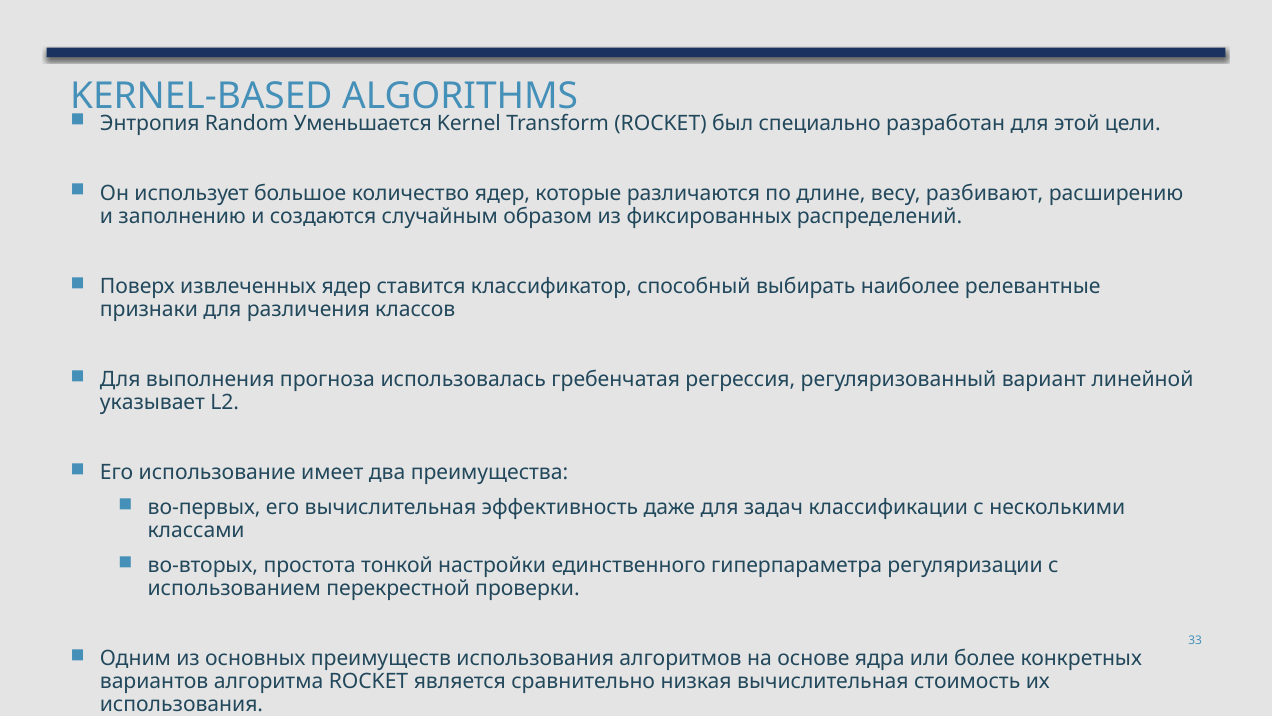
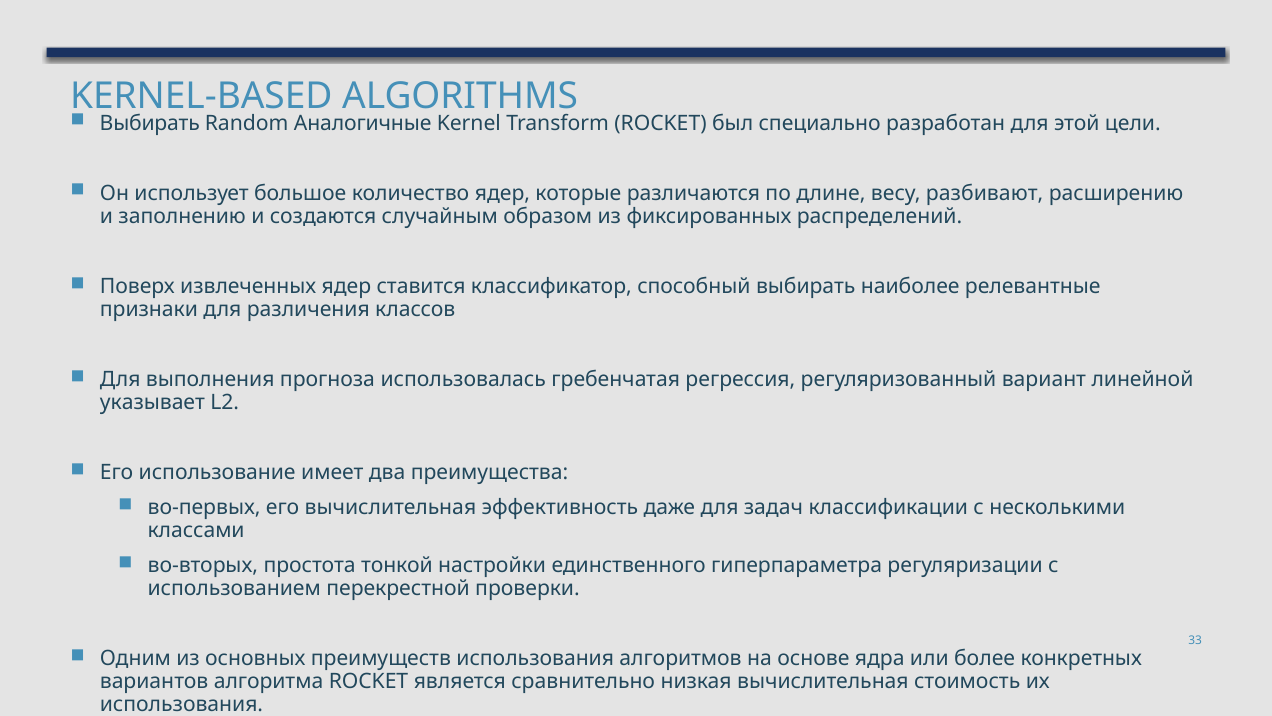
Энтропия at (150, 123): Энтропия -> Выбирать
Уменьшается: Уменьшается -> Аналогичные
